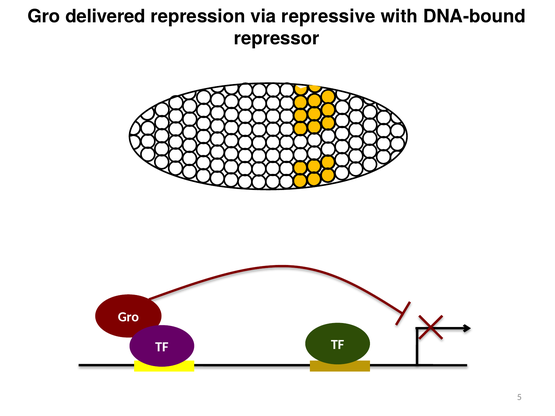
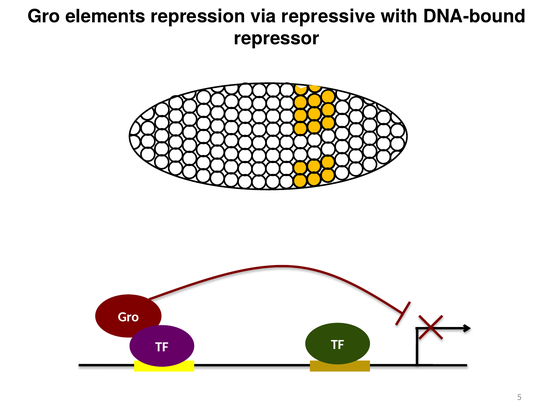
delivered: delivered -> elements
